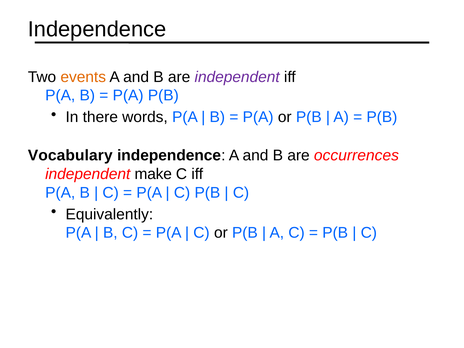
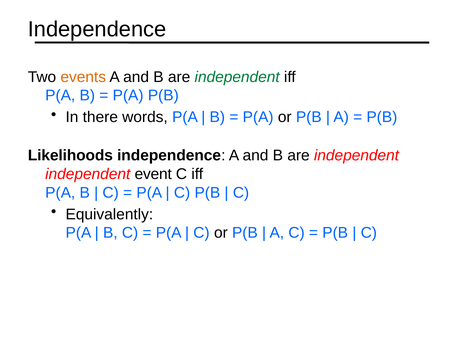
independent at (237, 77) colour: purple -> green
Vocabulary: Vocabulary -> Likelihoods
occurrences at (356, 156): occurrences -> independent
make: make -> event
